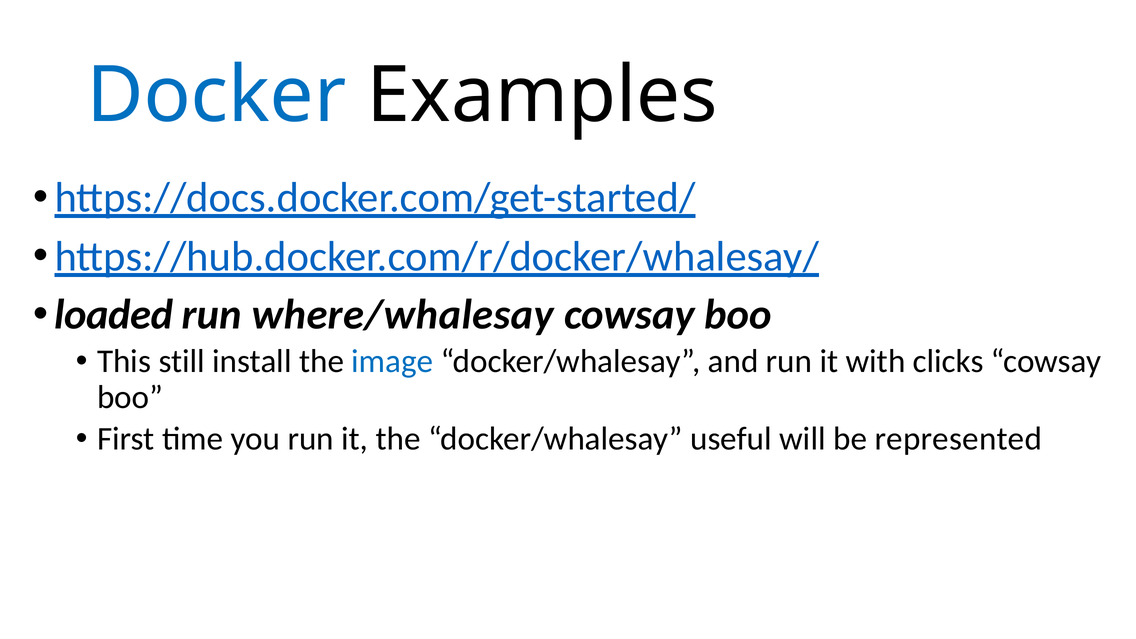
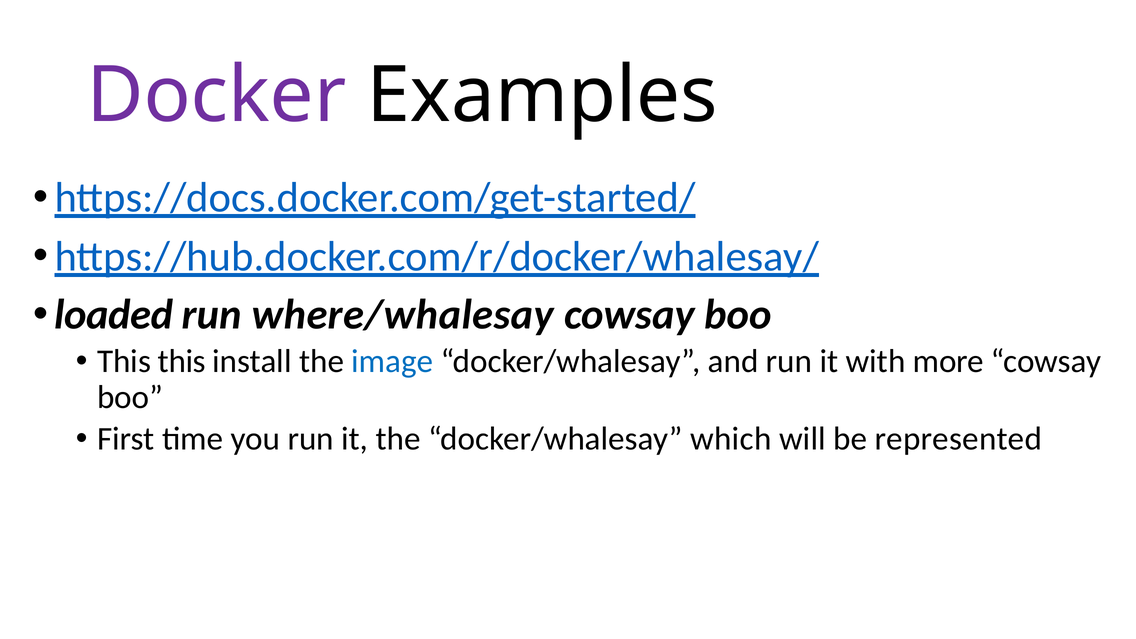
Docker colour: blue -> purple
This still: still -> this
clicks: clicks -> more
useful: useful -> which
